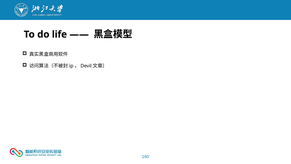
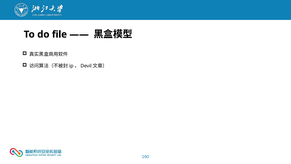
life: life -> file
